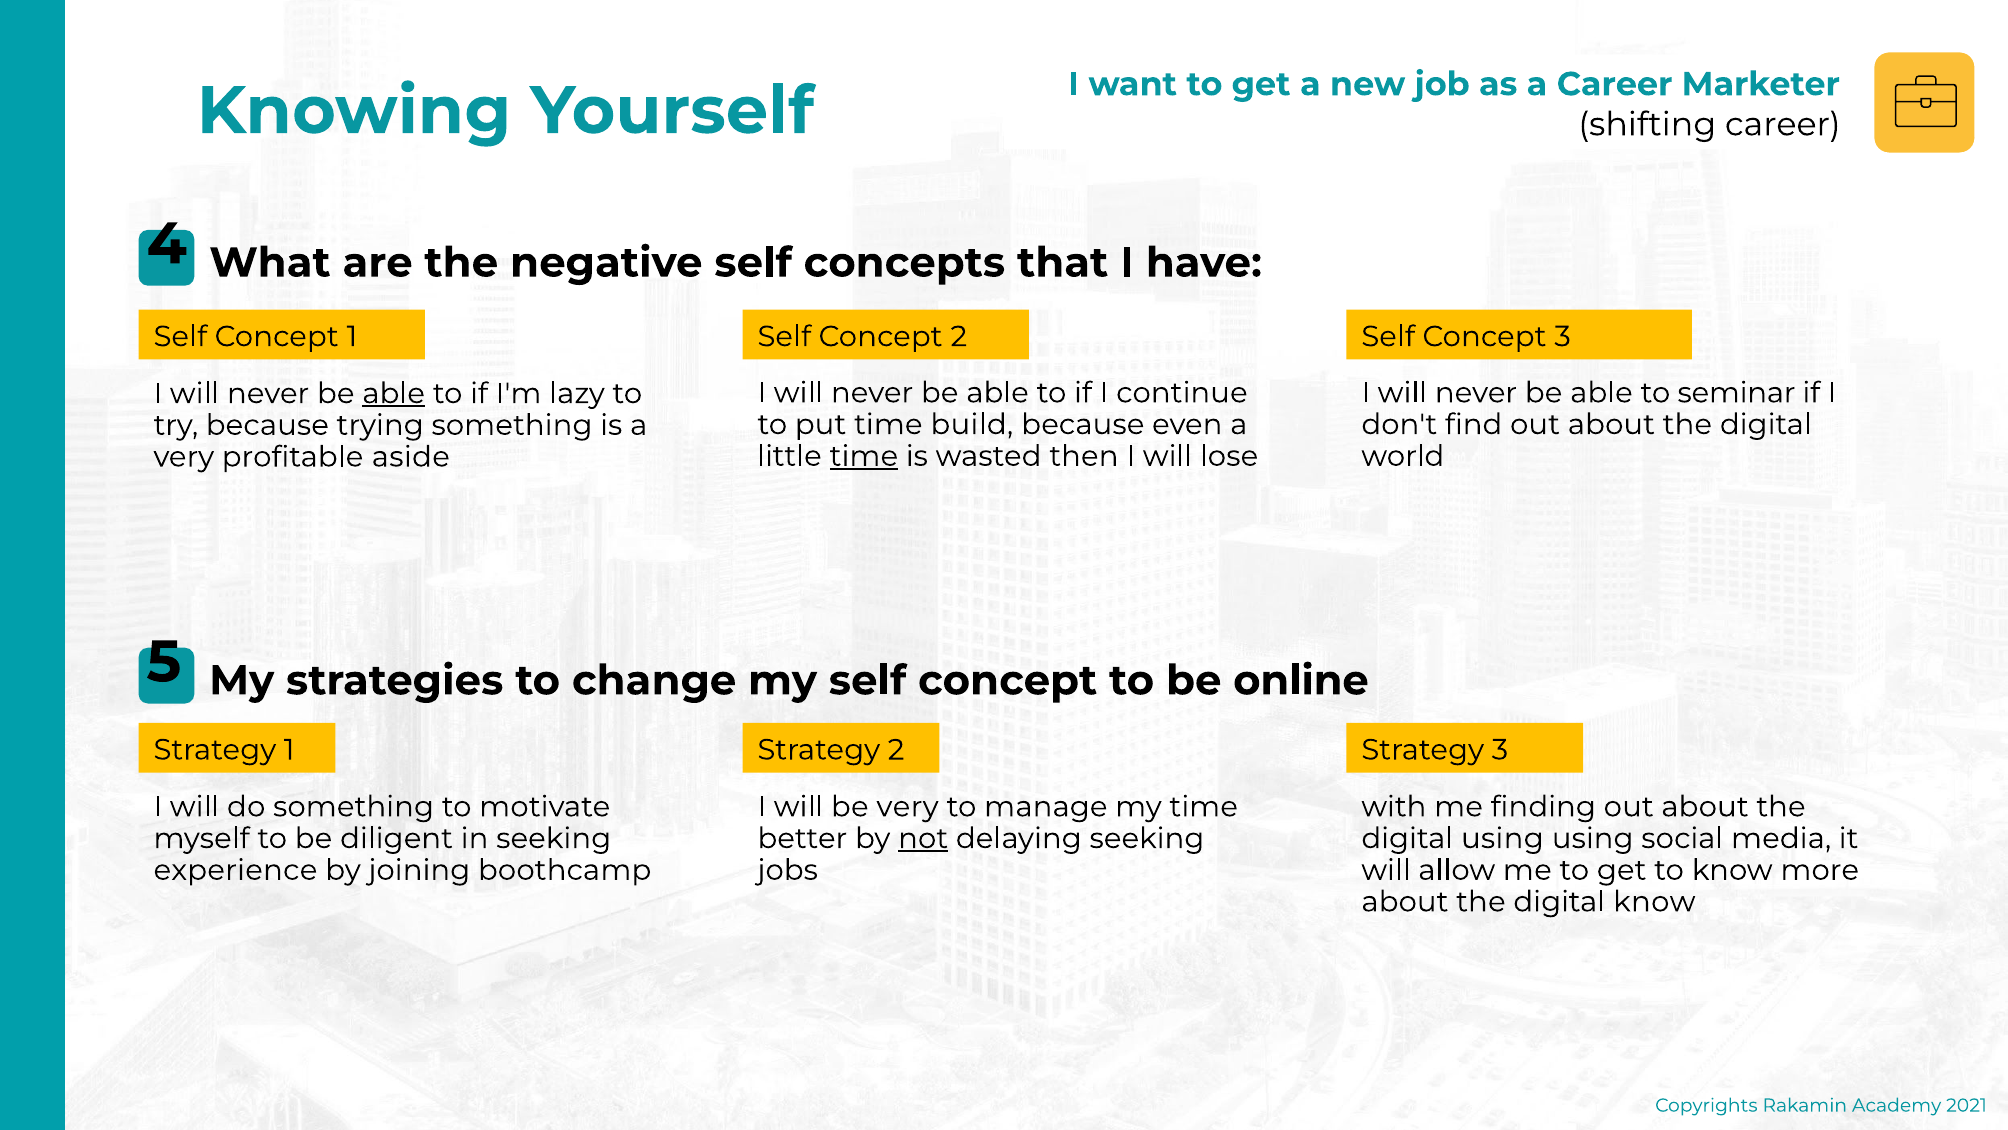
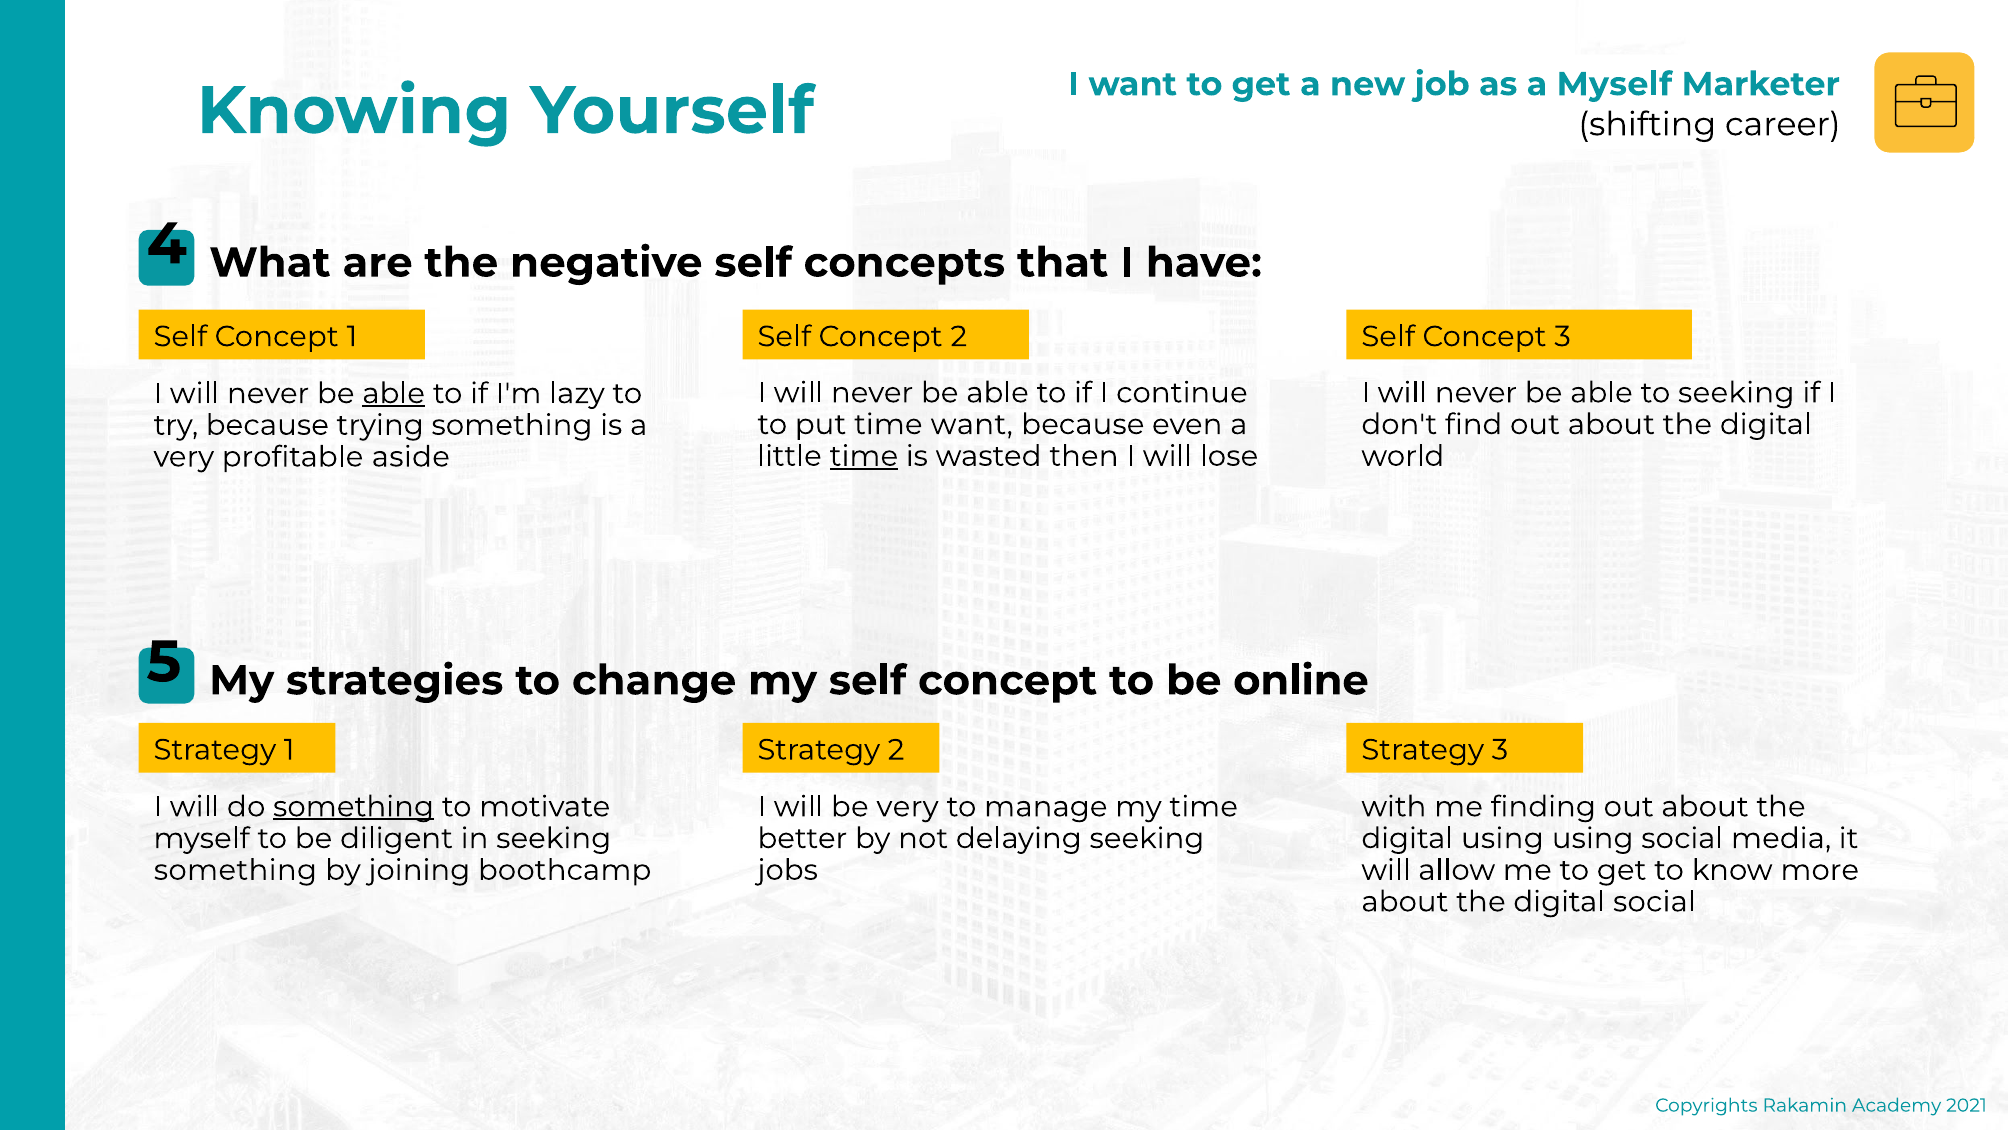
a Career: Career -> Myself
to seminar: seminar -> seeking
time build: build -> want
something at (354, 806) underline: none -> present
not underline: present -> none
experience at (235, 870): experience -> something
digital know: know -> social
